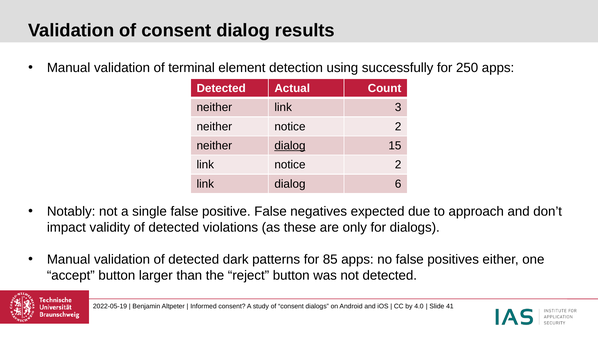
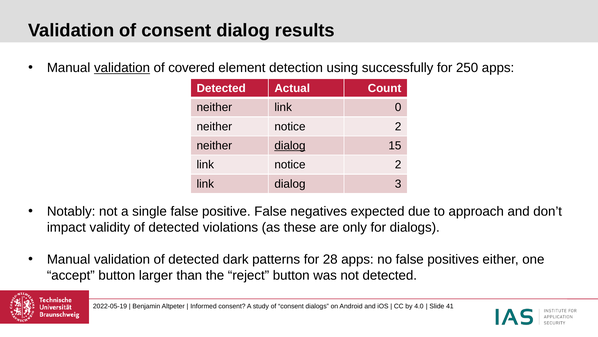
validation at (122, 68) underline: none -> present
terminal: terminal -> covered
3: 3 -> 0
6: 6 -> 3
85: 85 -> 28
